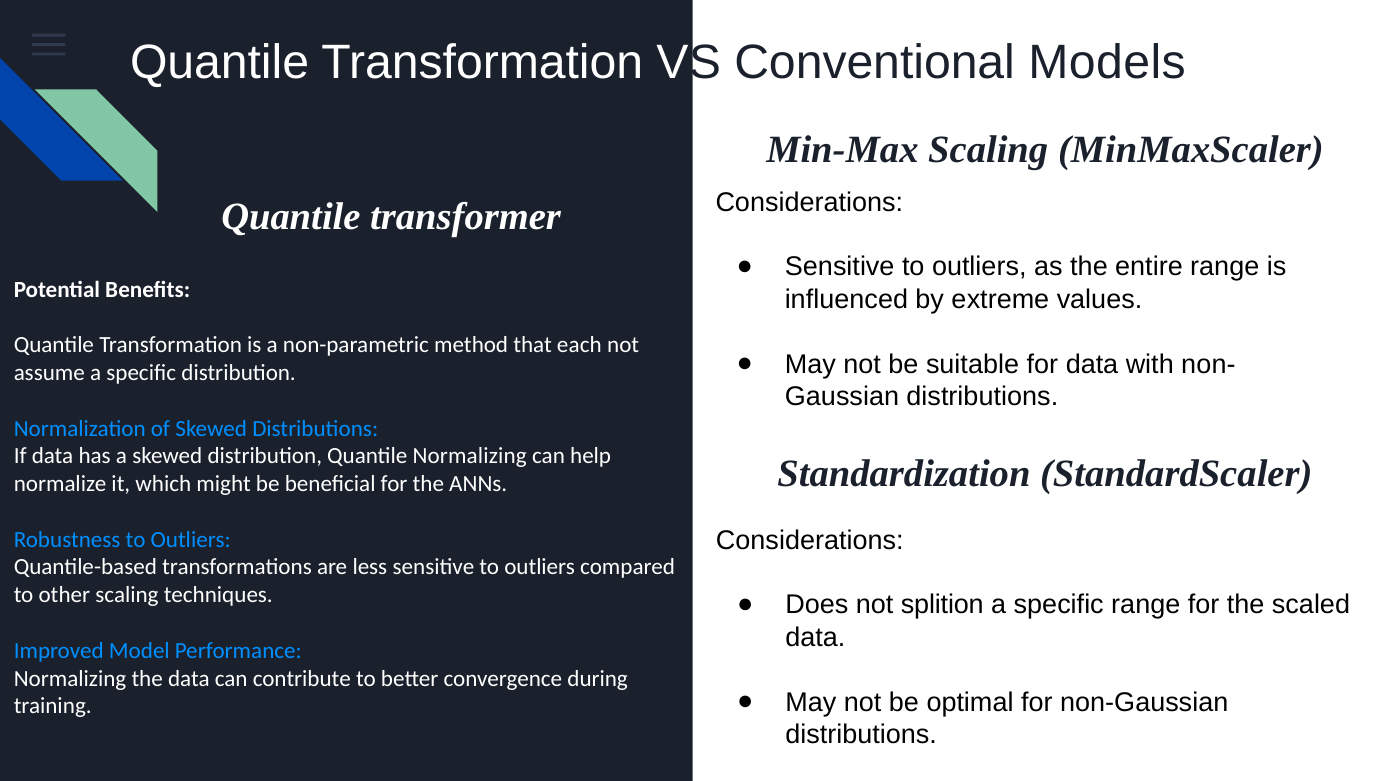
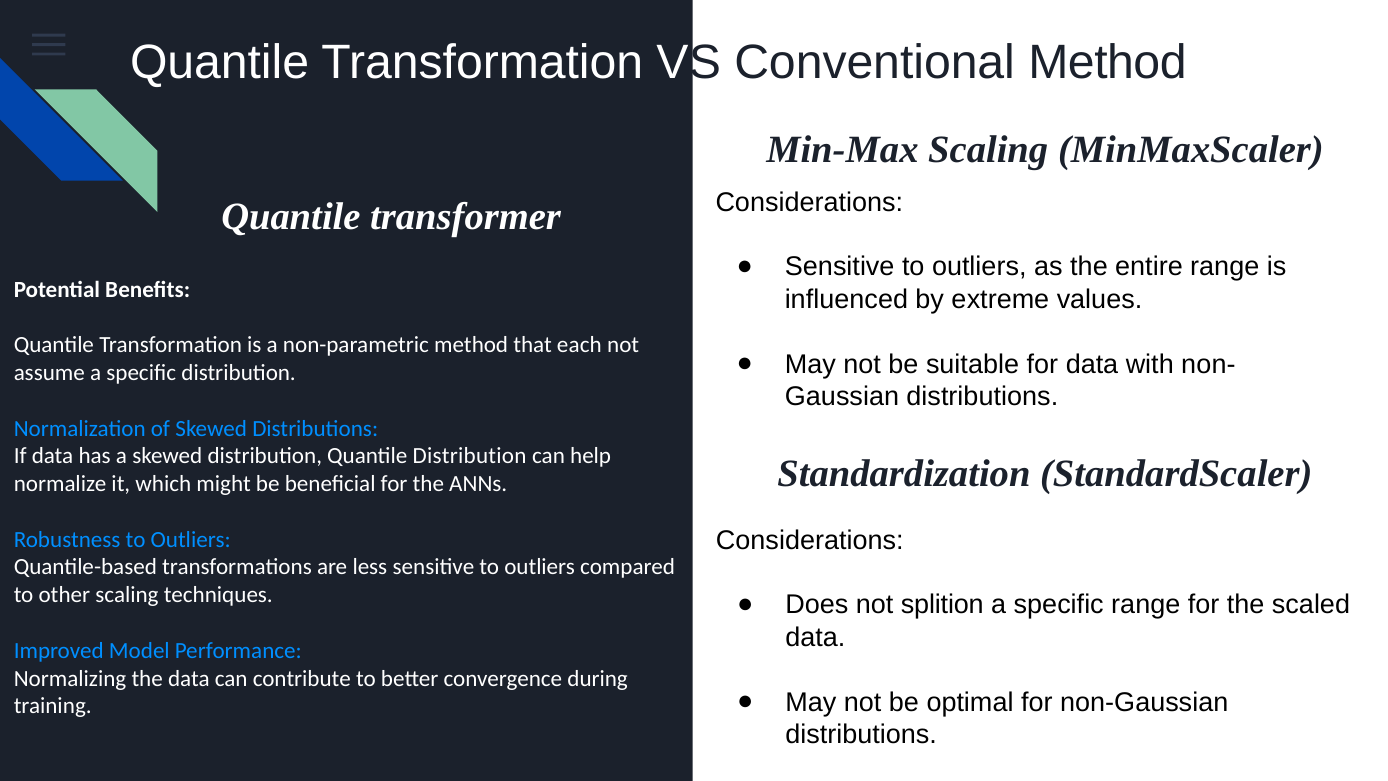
Conventional Models: Models -> Method
Quantile Normalizing: Normalizing -> Distribution
